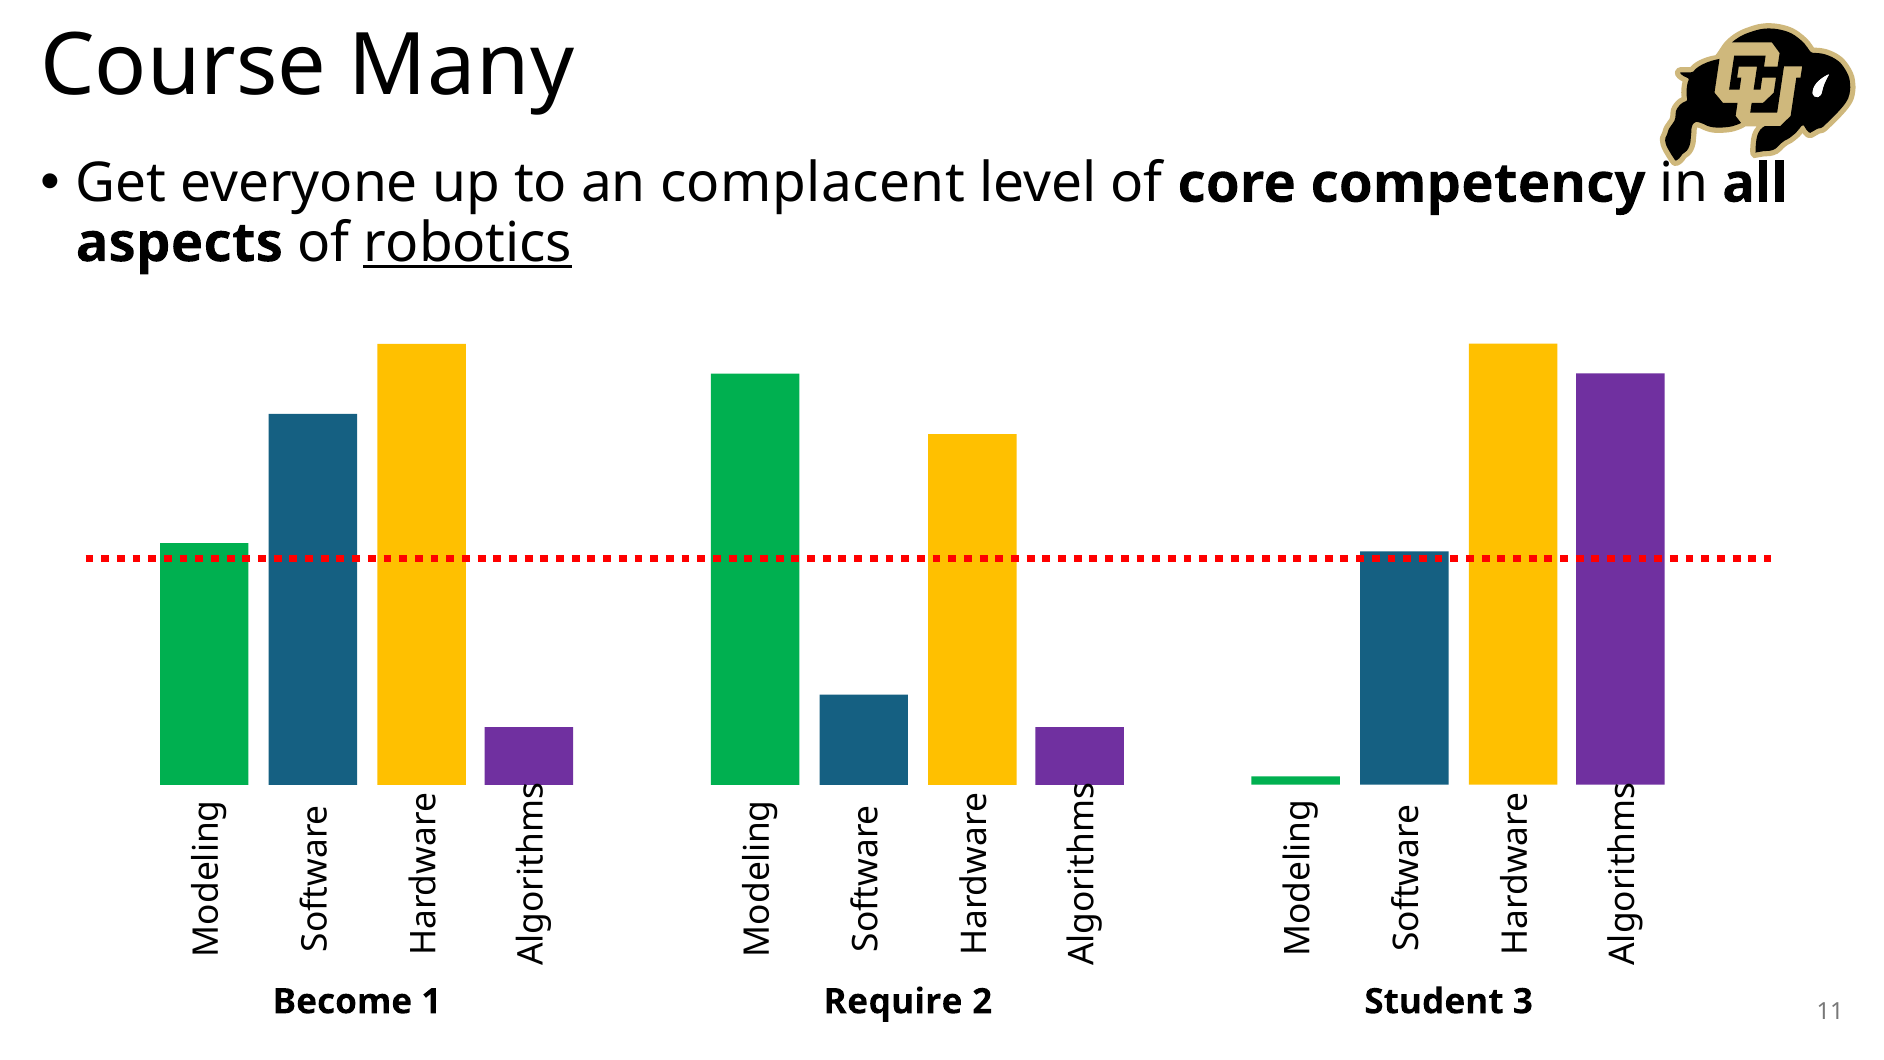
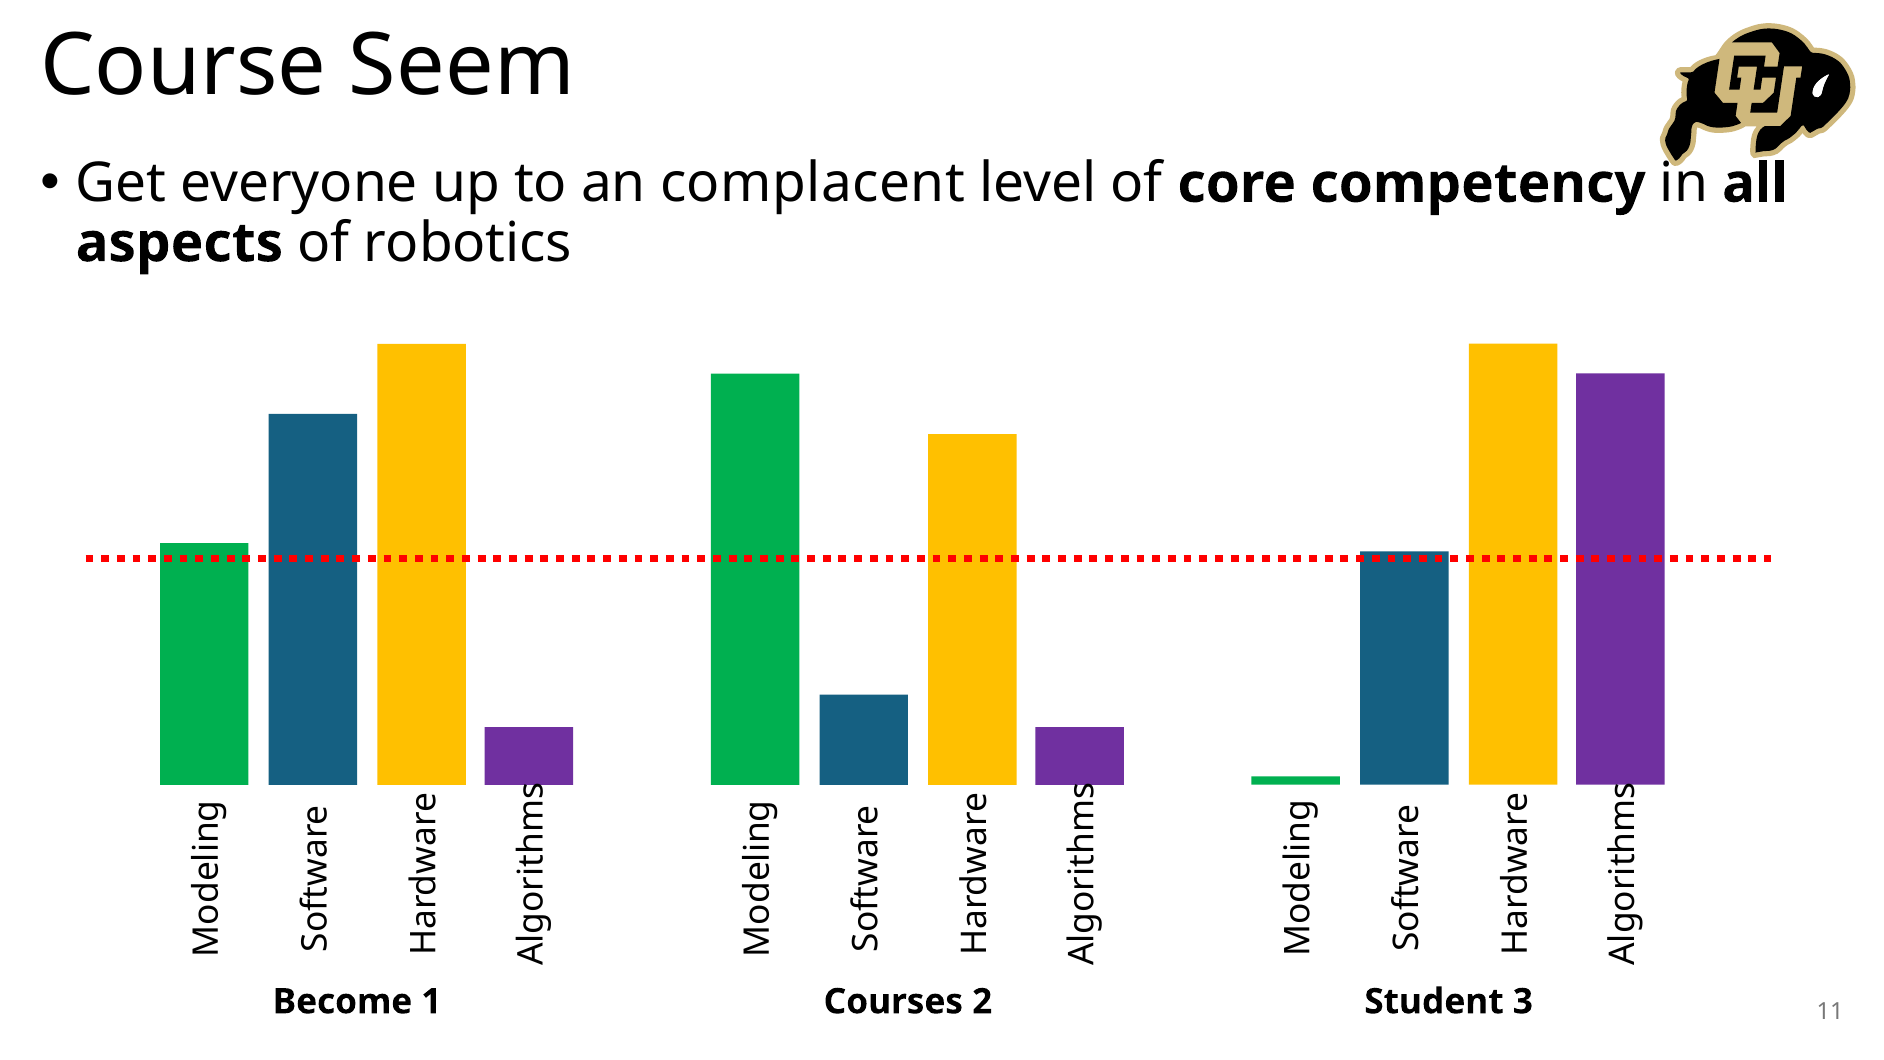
Many: Many -> Seem
robotics underline: present -> none
Require: Require -> Courses
